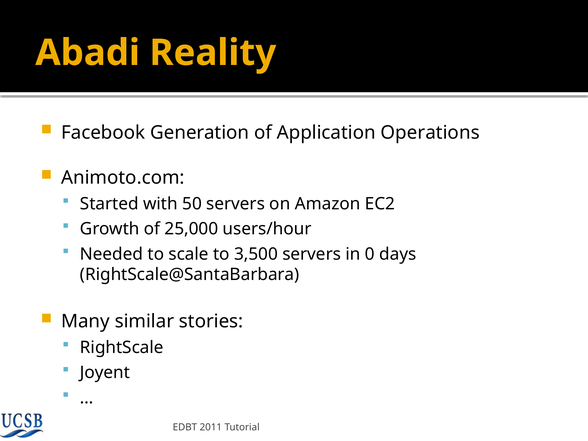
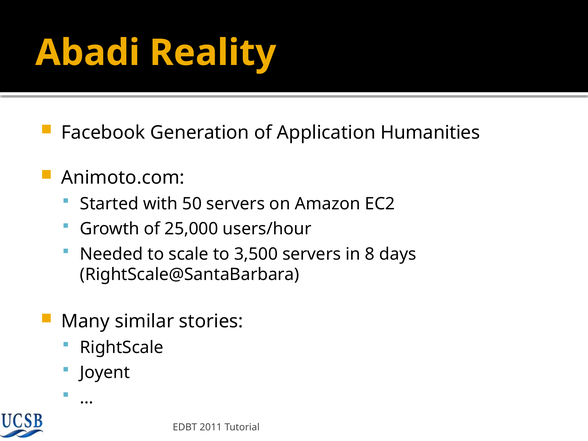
Operations: Operations -> Humanities
0: 0 -> 8
